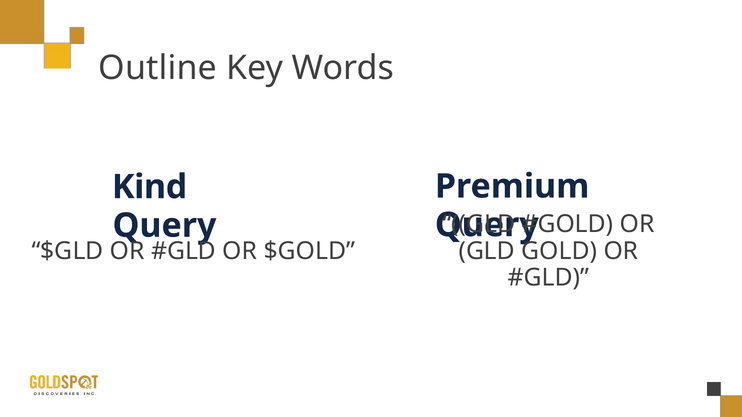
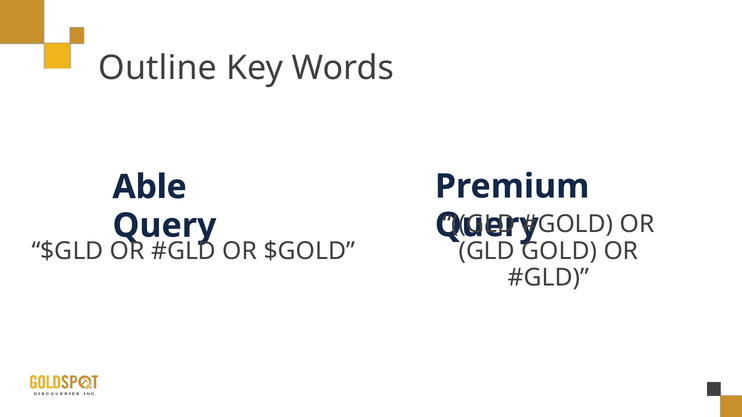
Kind: Kind -> Able
